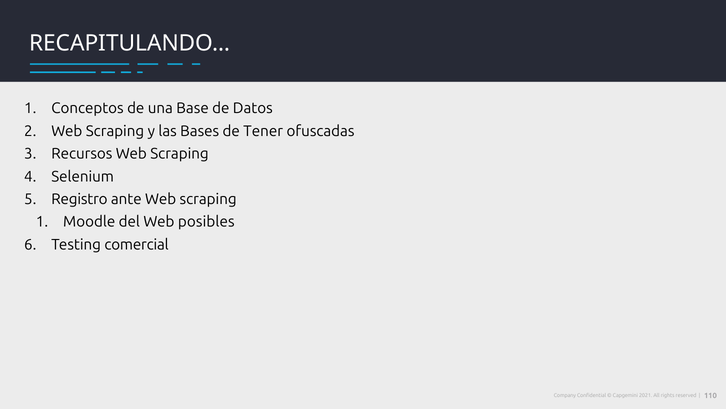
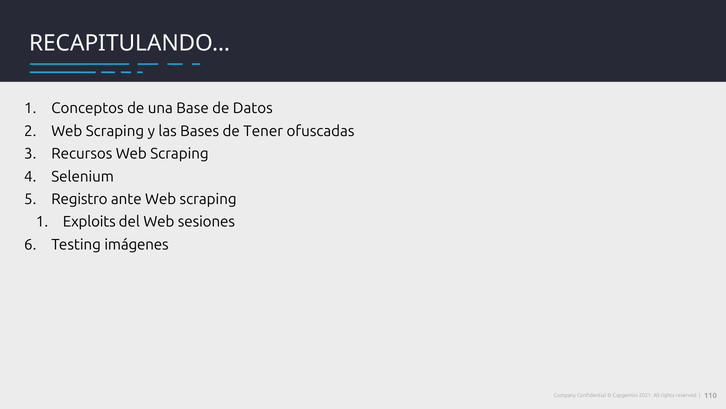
Moodle: Moodle -> Exploits
posibles: posibles -> sesiones
comercial: comercial -> imágenes
